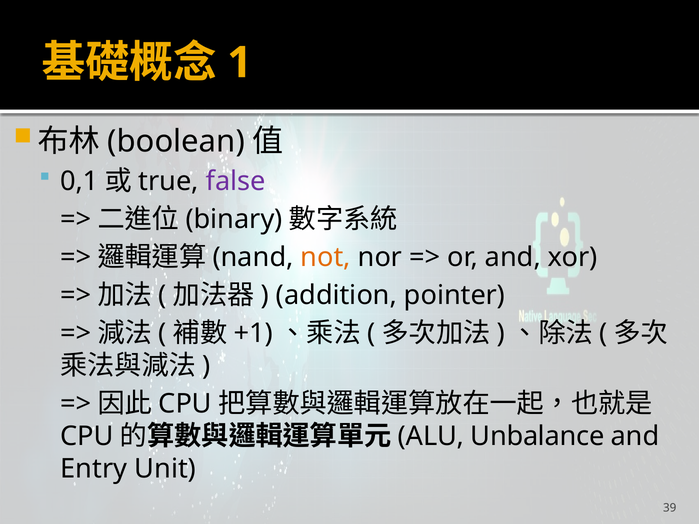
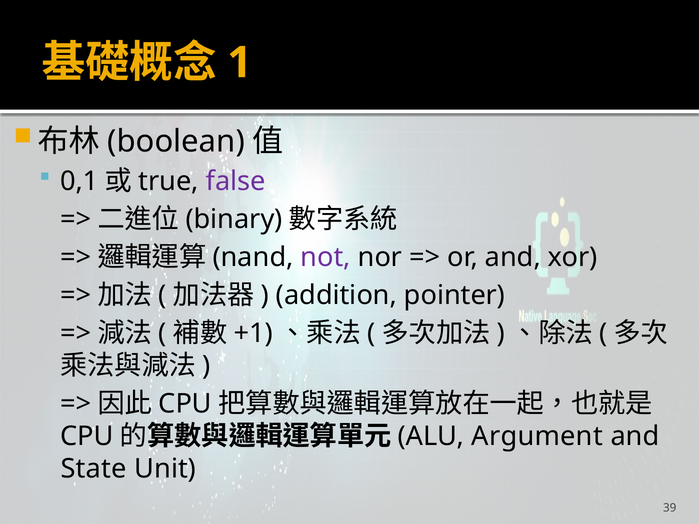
not colour: orange -> purple
Unbalance: Unbalance -> Argument
Entry: Entry -> State
